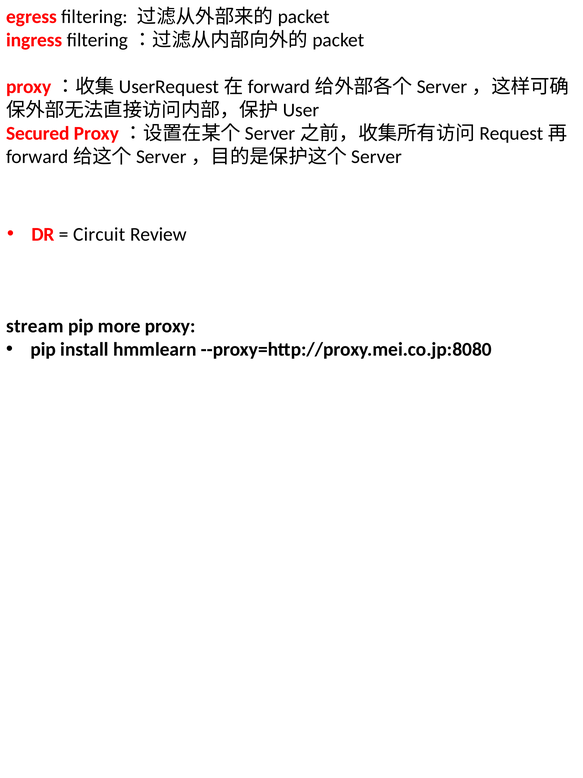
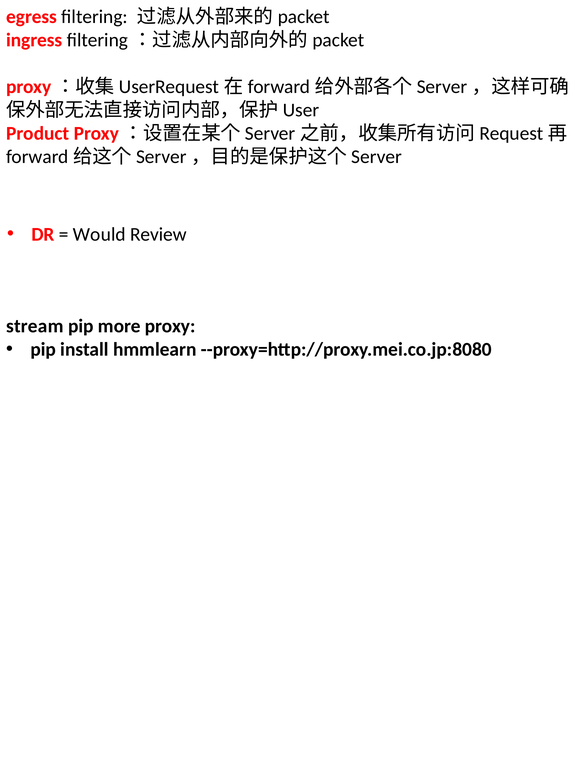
Secured: Secured -> Product
Circuit: Circuit -> Would
